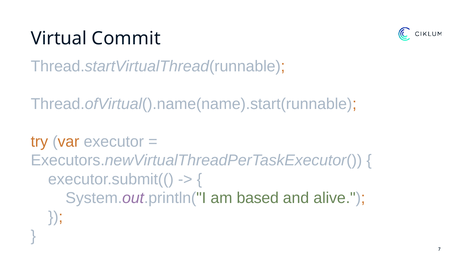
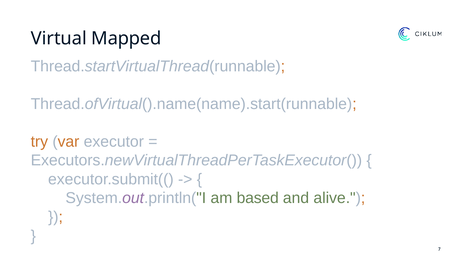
Commit: Commit -> Mapped
